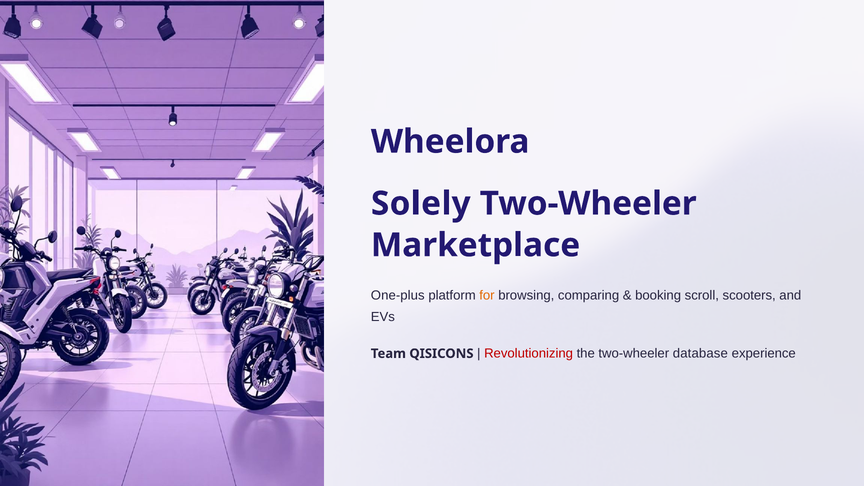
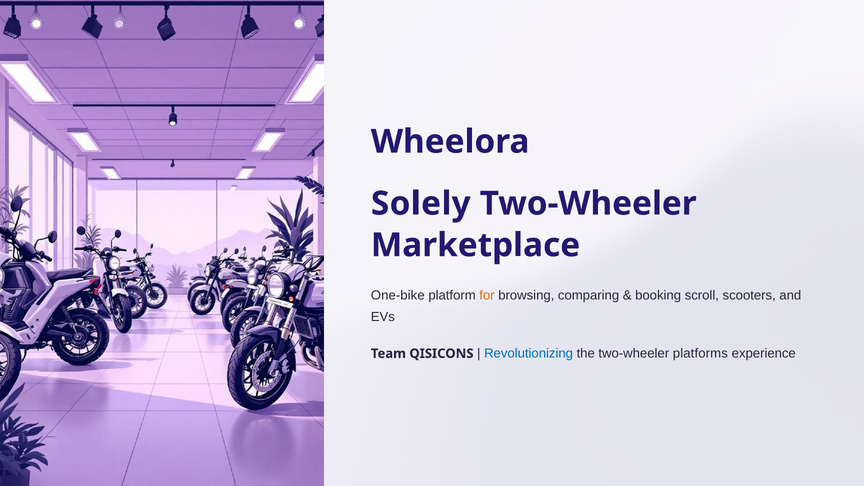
One-plus: One-plus -> One-bike
Revolutionizing colour: red -> blue
database: database -> platforms
